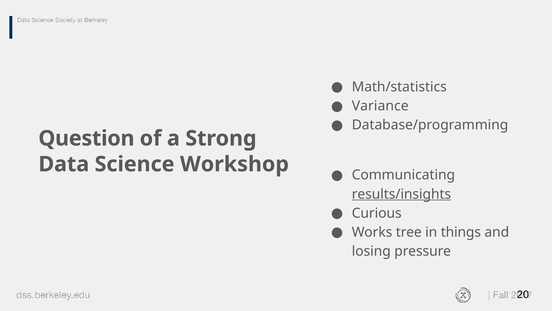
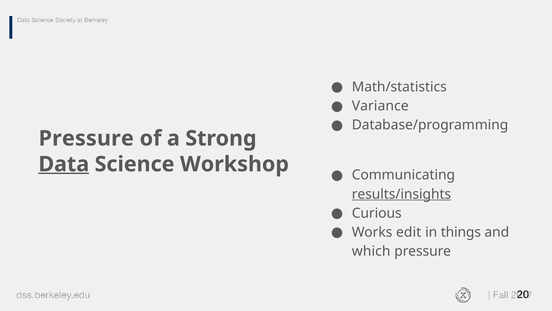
Question at (86, 138): Question -> Pressure
Data underline: none -> present
tree: tree -> edit
losing: losing -> which
